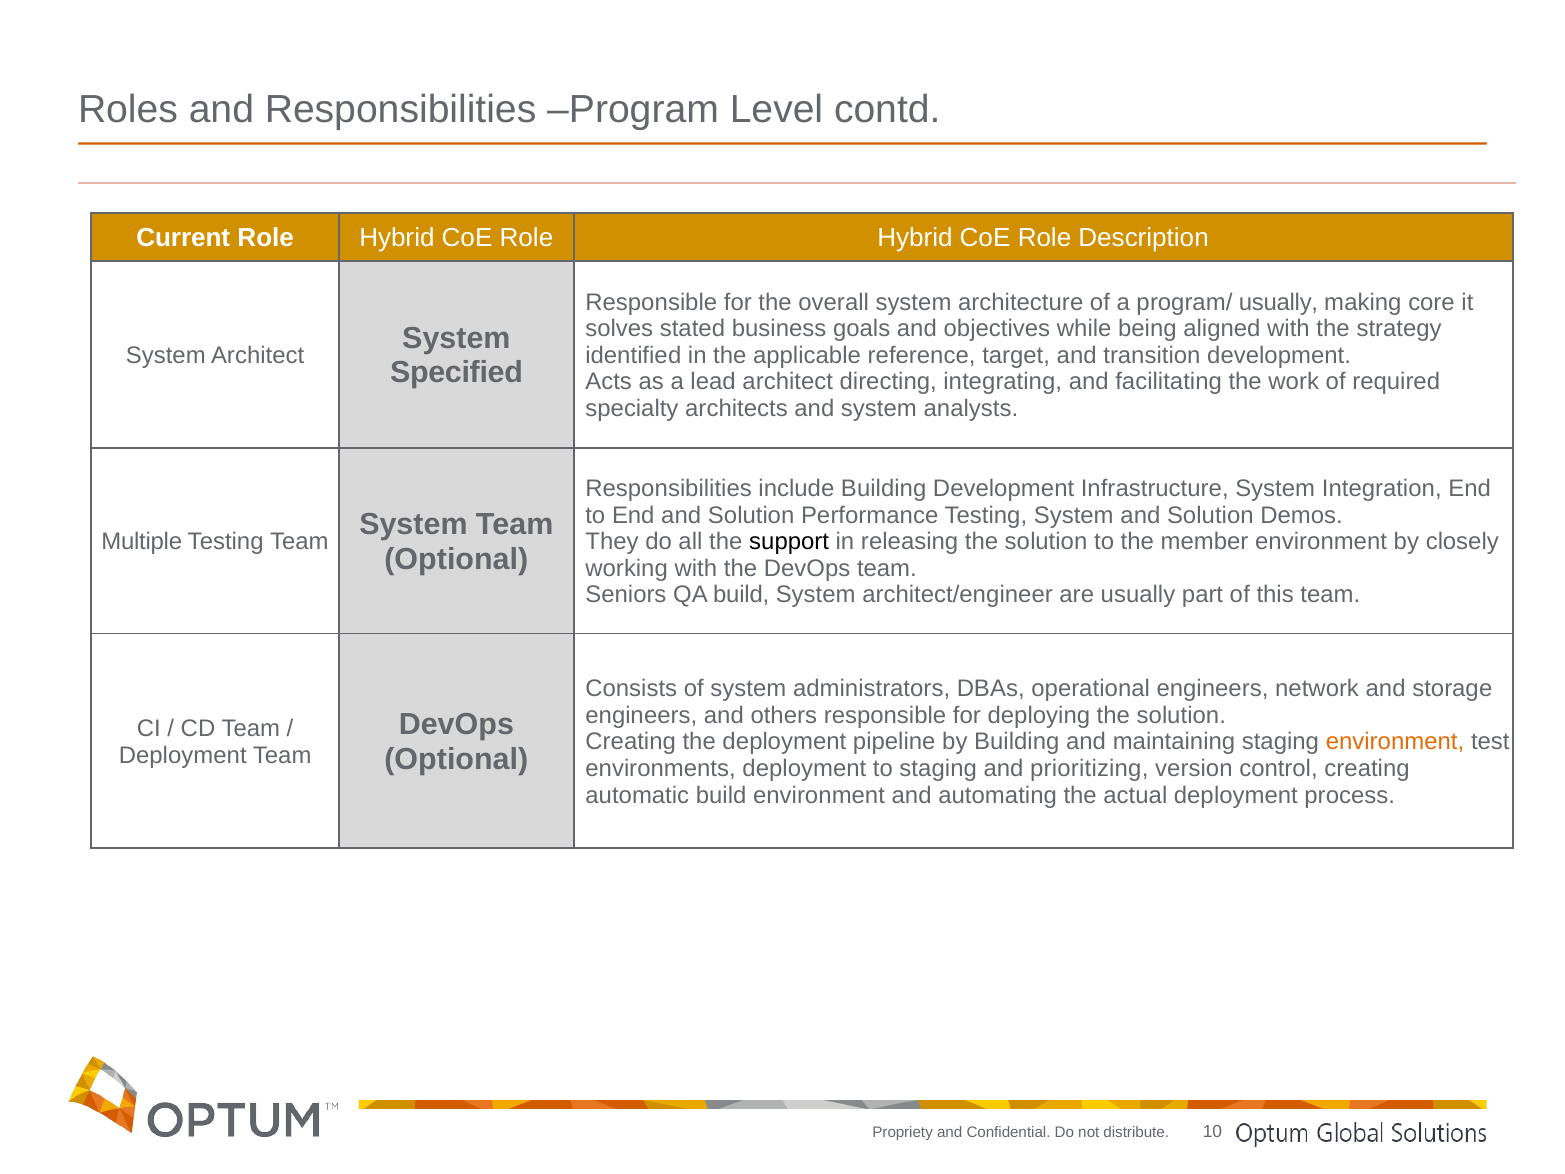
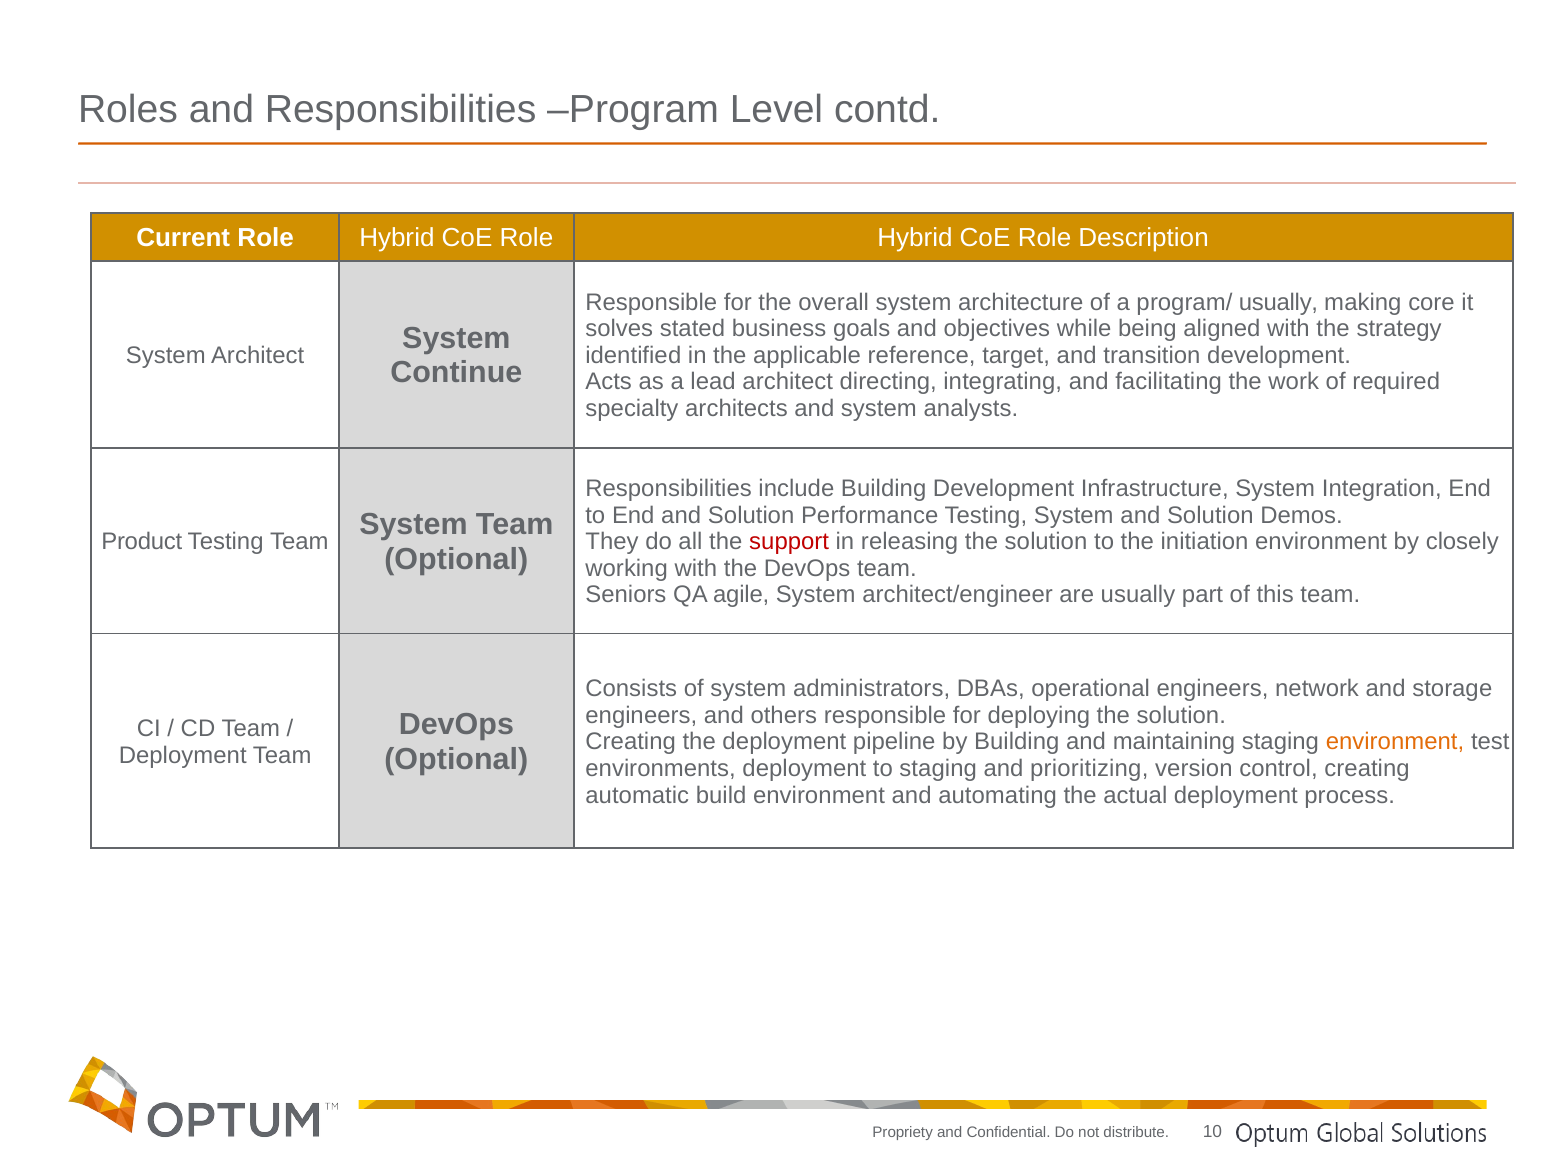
Specified: Specified -> Continue
Multiple: Multiple -> Product
support colour: black -> red
member: member -> initiation
QA build: build -> agile
